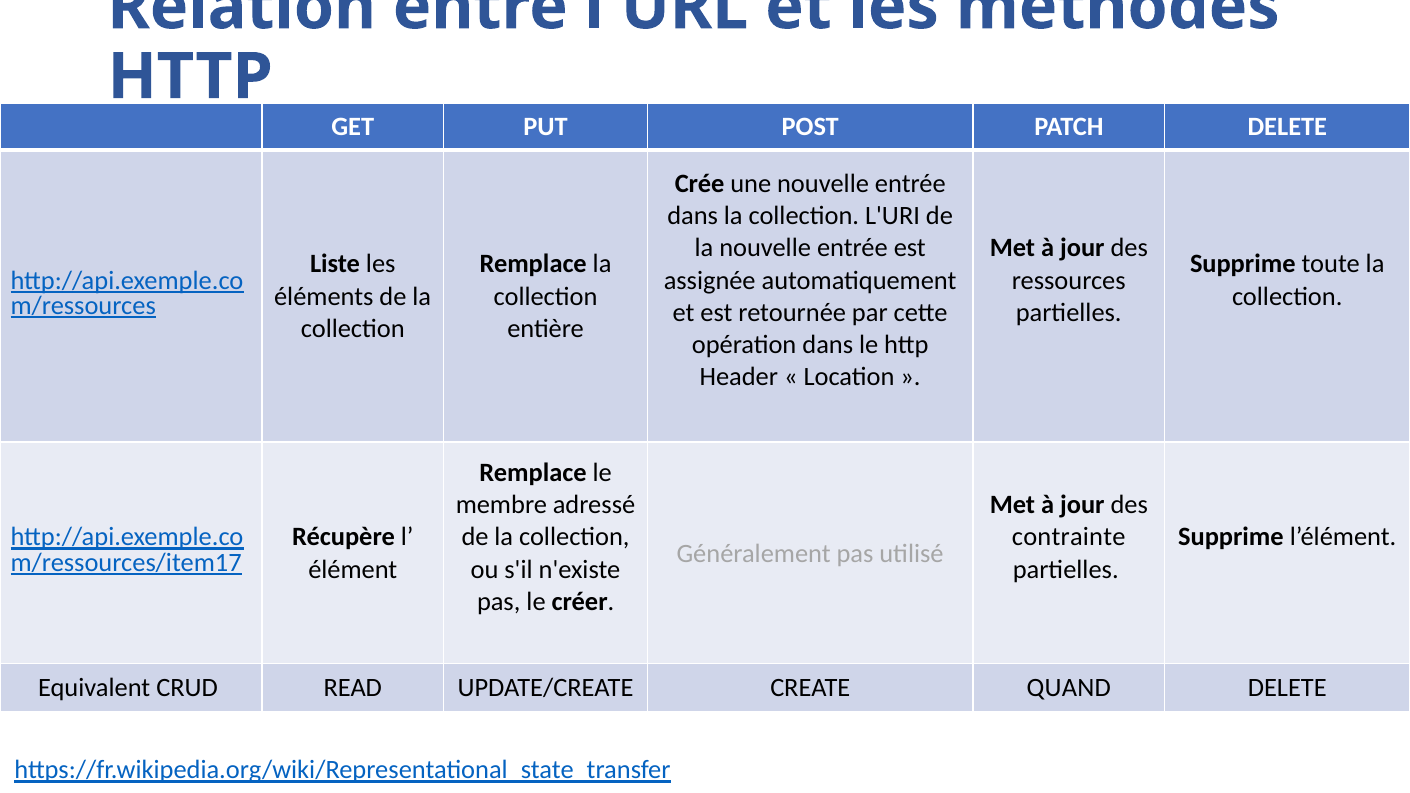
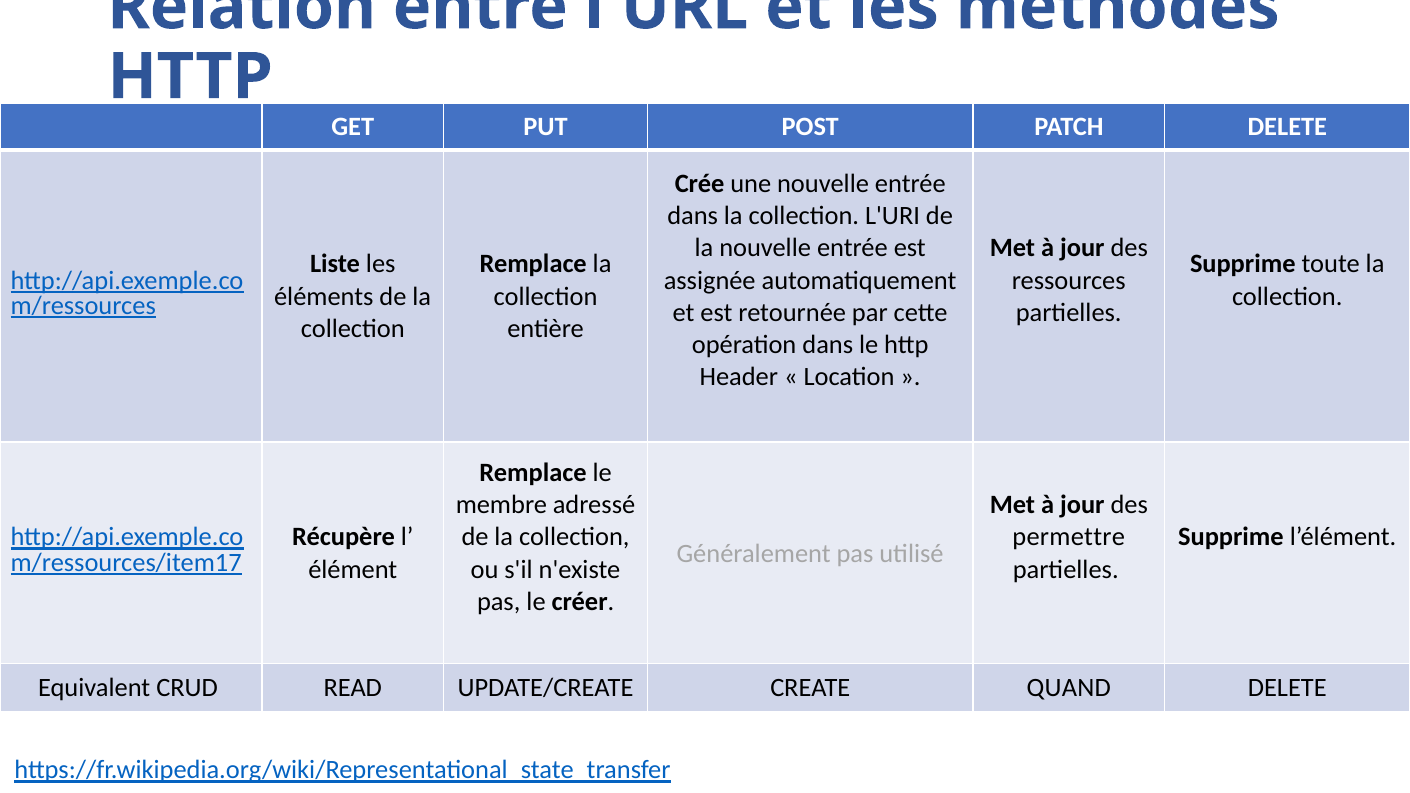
contrainte: contrainte -> permettre
